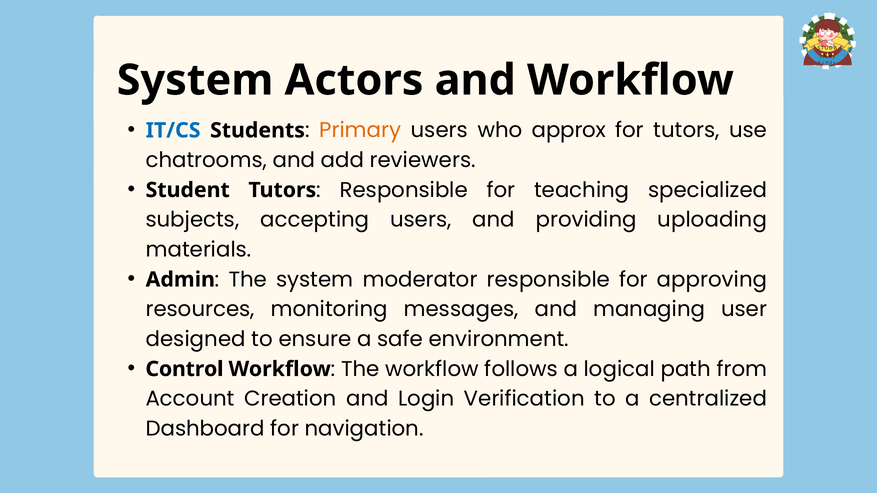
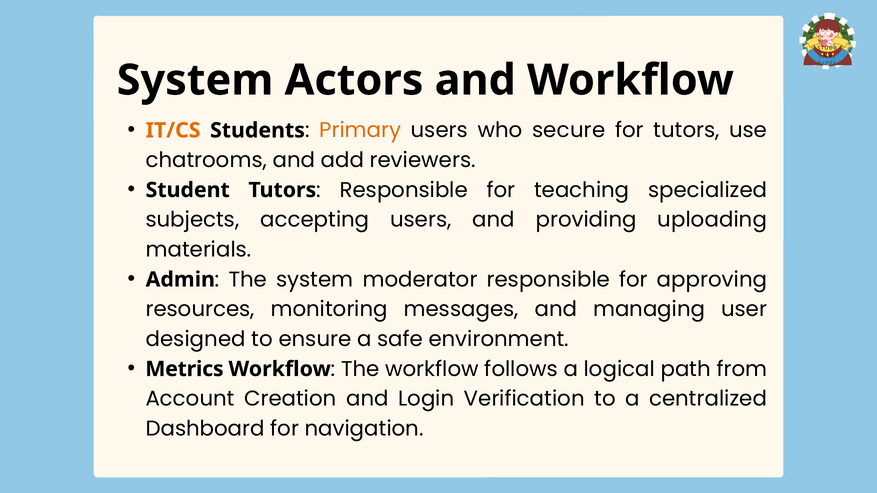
IT/CS colour: blue -> orange
approx: approx -> secure
Control: Control -> Metrics
